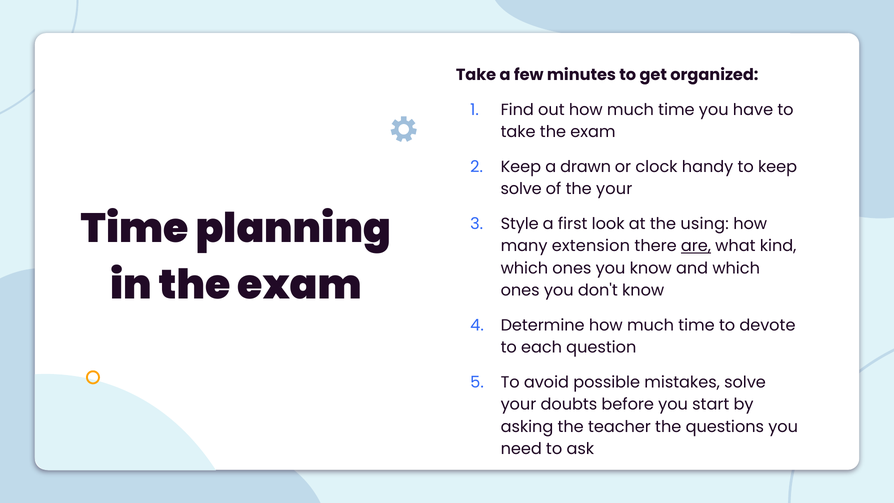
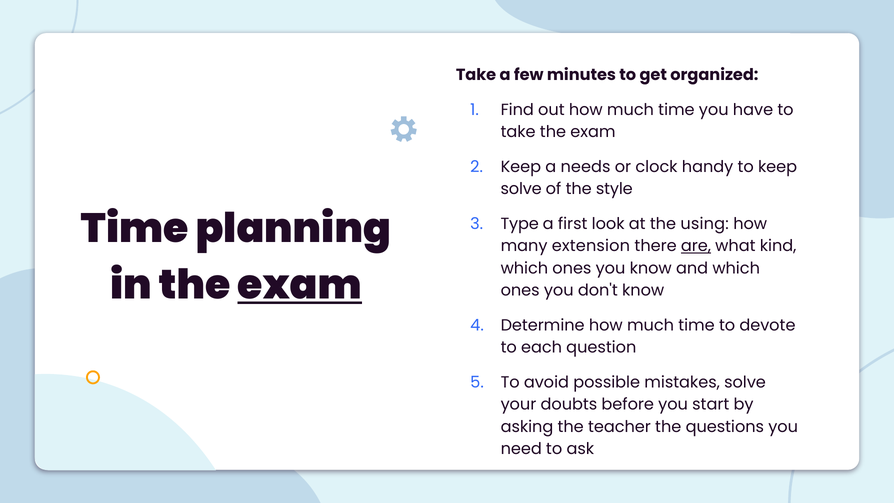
drawn: drawn -> needs
the your: your -> style
Style: Style -> Type
exam at (300, 285) underline: none -> present
